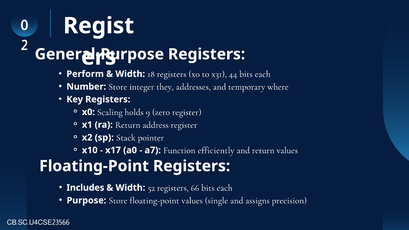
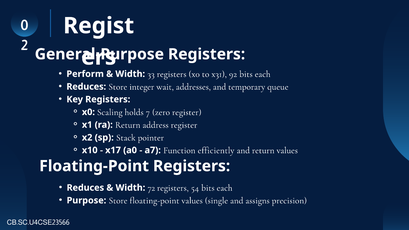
18: 18 -> 33
44: 44 -> 92
Number at (86, 87): Number -> Reduces
they: they -> wait
where: where -> queue
9: 9 -> 7
Includes at (85, 188): Includes -> Reduces
52: 52 -> 72
66: 66 -> 54
